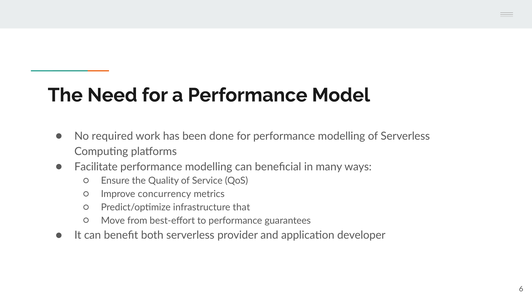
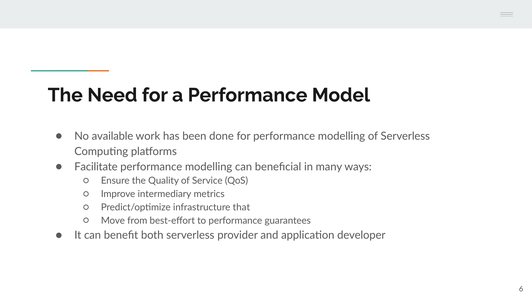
required: required -> available
concurrency: concurrency -> intermediary
